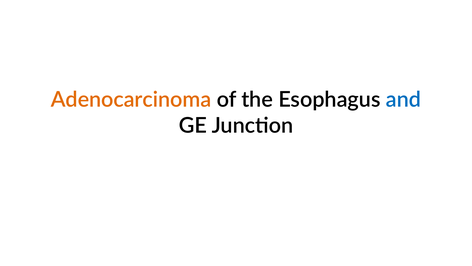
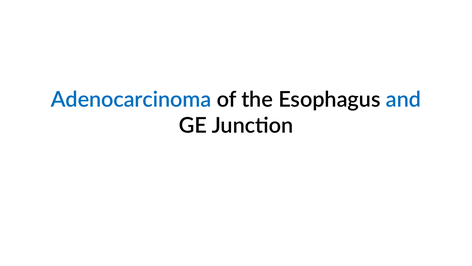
Adenocarcinoma colour: orange -> blue
